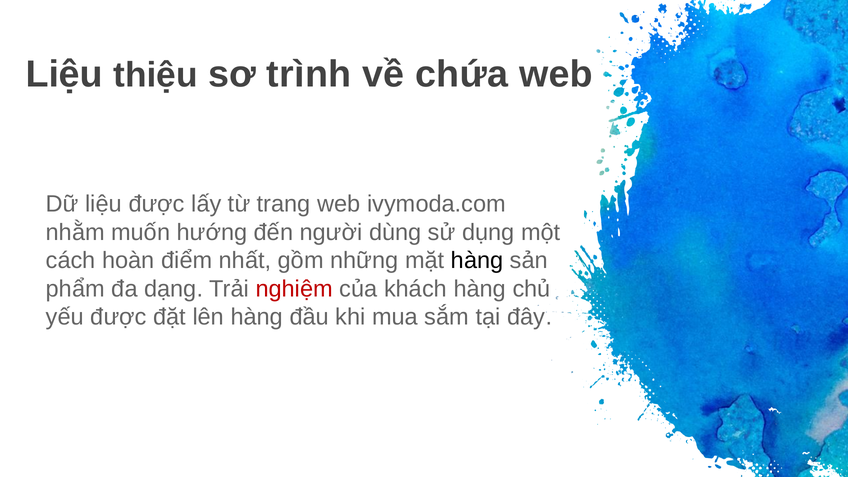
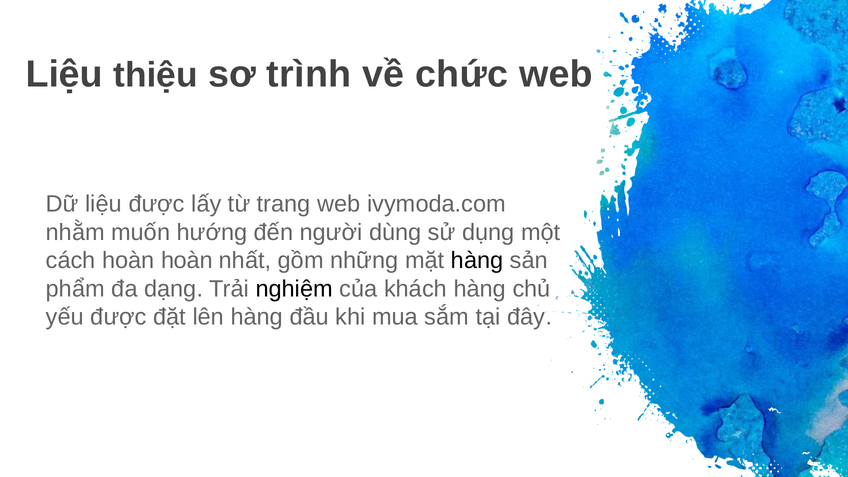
chứa: chứa -> chức
hoàn điểm: điểm -> hoàn
nghiệm colour: red -> black
